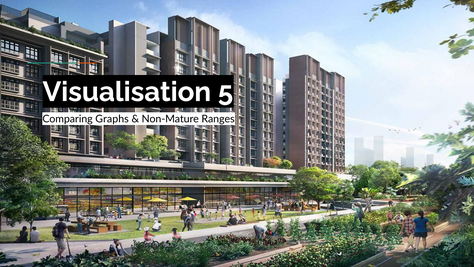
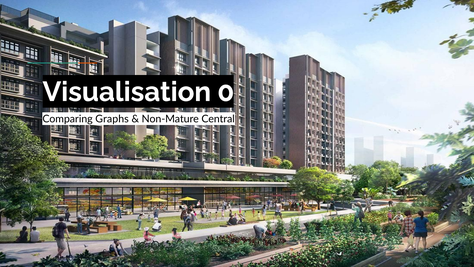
5: 5 -> 0
Ranges: Ranges -> Central
